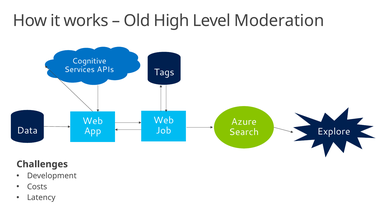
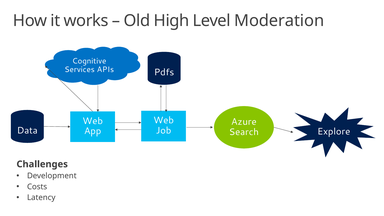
Tags: Tags -> Pdfs
